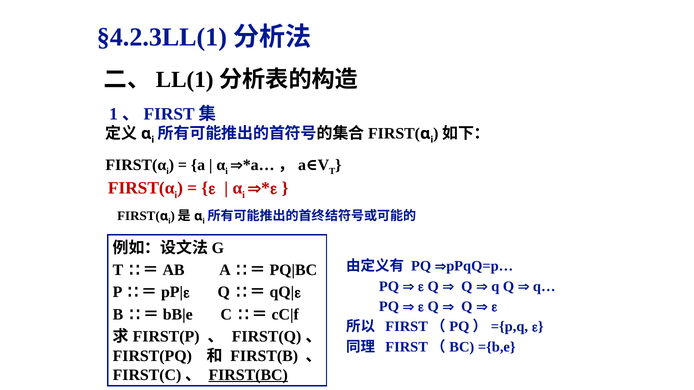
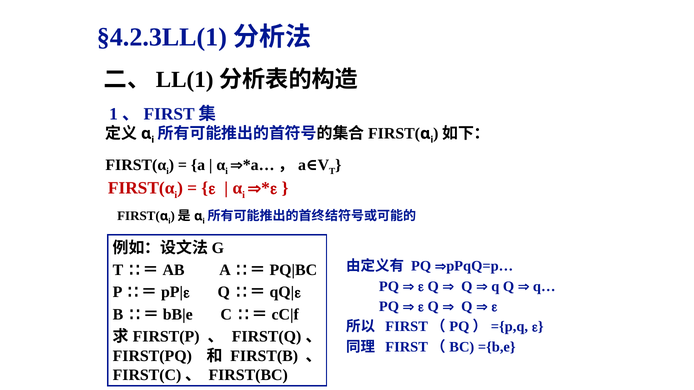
FIRST(BC underline: present -> none
